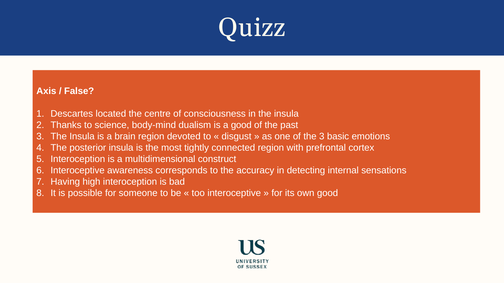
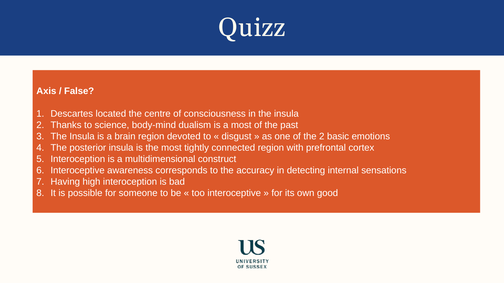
a good: good -> most
the 3: 3 -> 2
